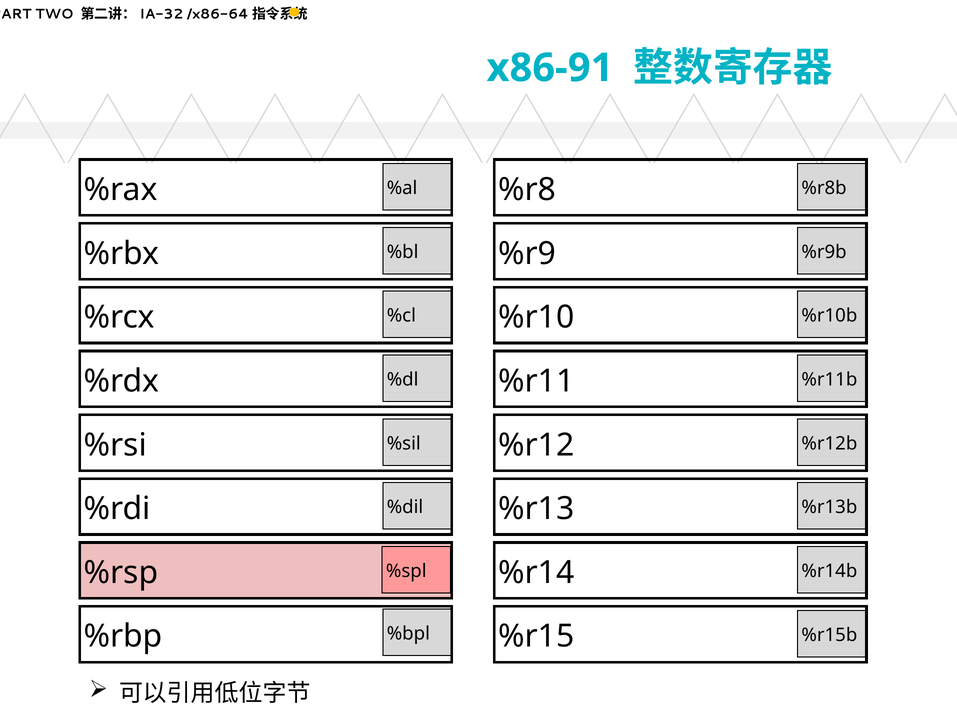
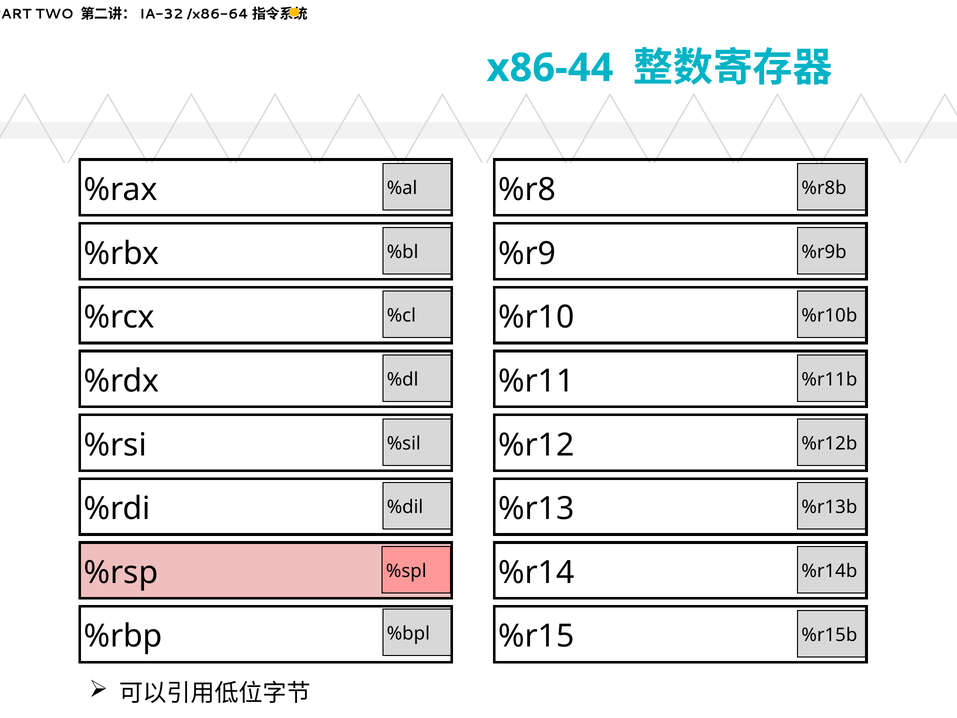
x86-91: x86-91 -> x86-44
